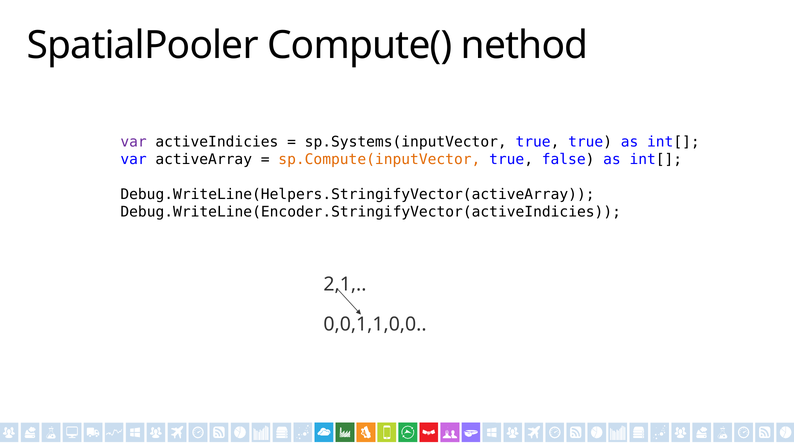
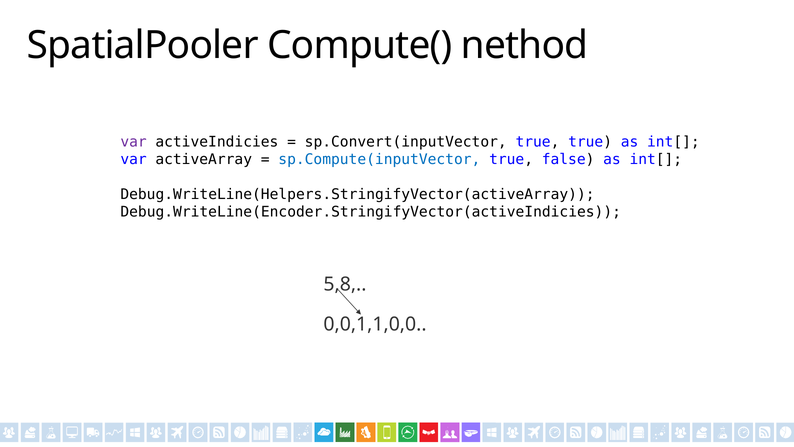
sp.Systems(inputVector: sp.Systems(inputVector -> sp.Convert(inputVector
sp.Compute(inputVector colour: orange -> blue
2,1: 2,1 -> 5,8
